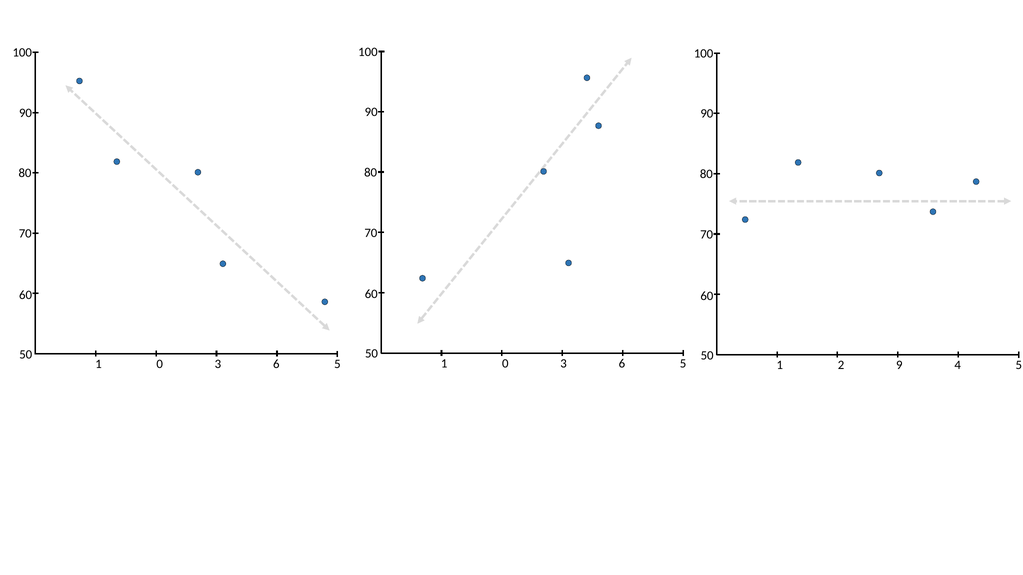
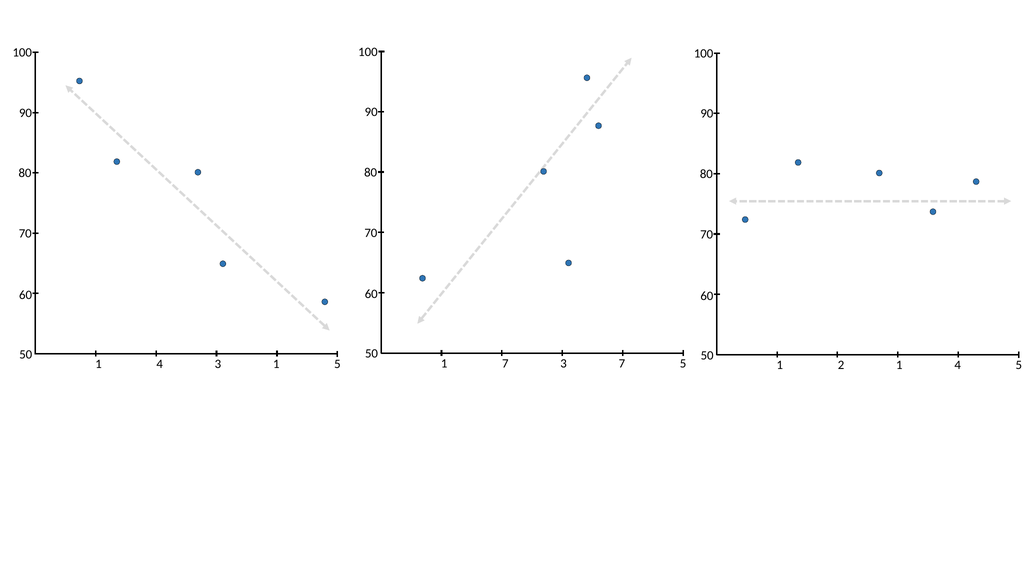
0 at (505, 364): 0 -> 7
6 at (622, 364): 6 -> 7
0 at (160, 364): 0 -> 4
6 at (276, 364): 6 -> 1
2 9: 9 -> 1
